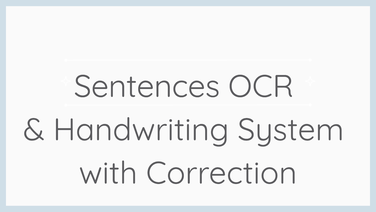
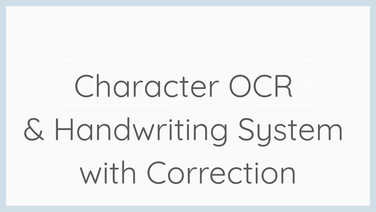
Sentences: Sentences -> Character
